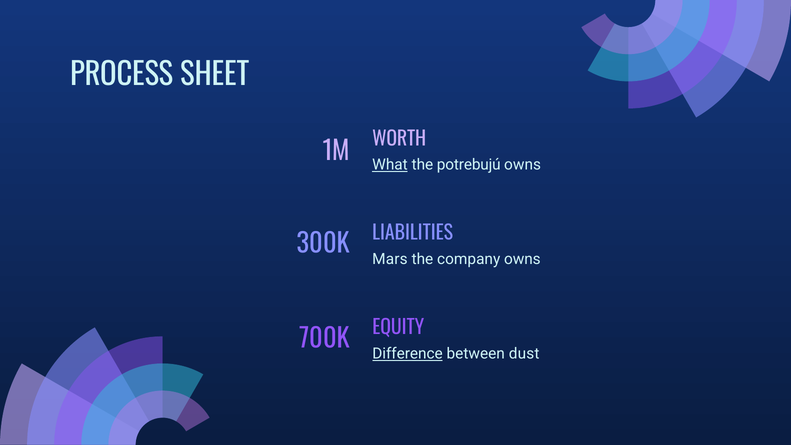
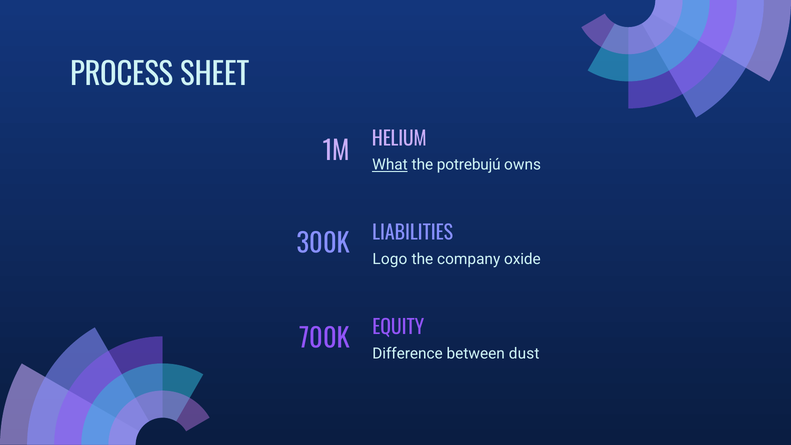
WORTH: WORTH -> HELIUM
Mars: Mars -> Logo
company owns: owns -> oxide
Difference underline: present -> none
